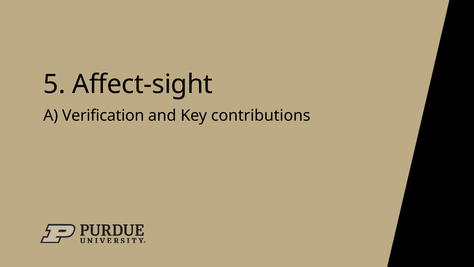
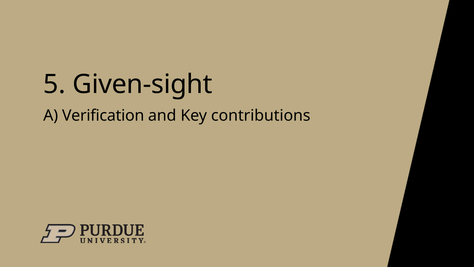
Affect-sight: Affect-sight -> Given-sight
